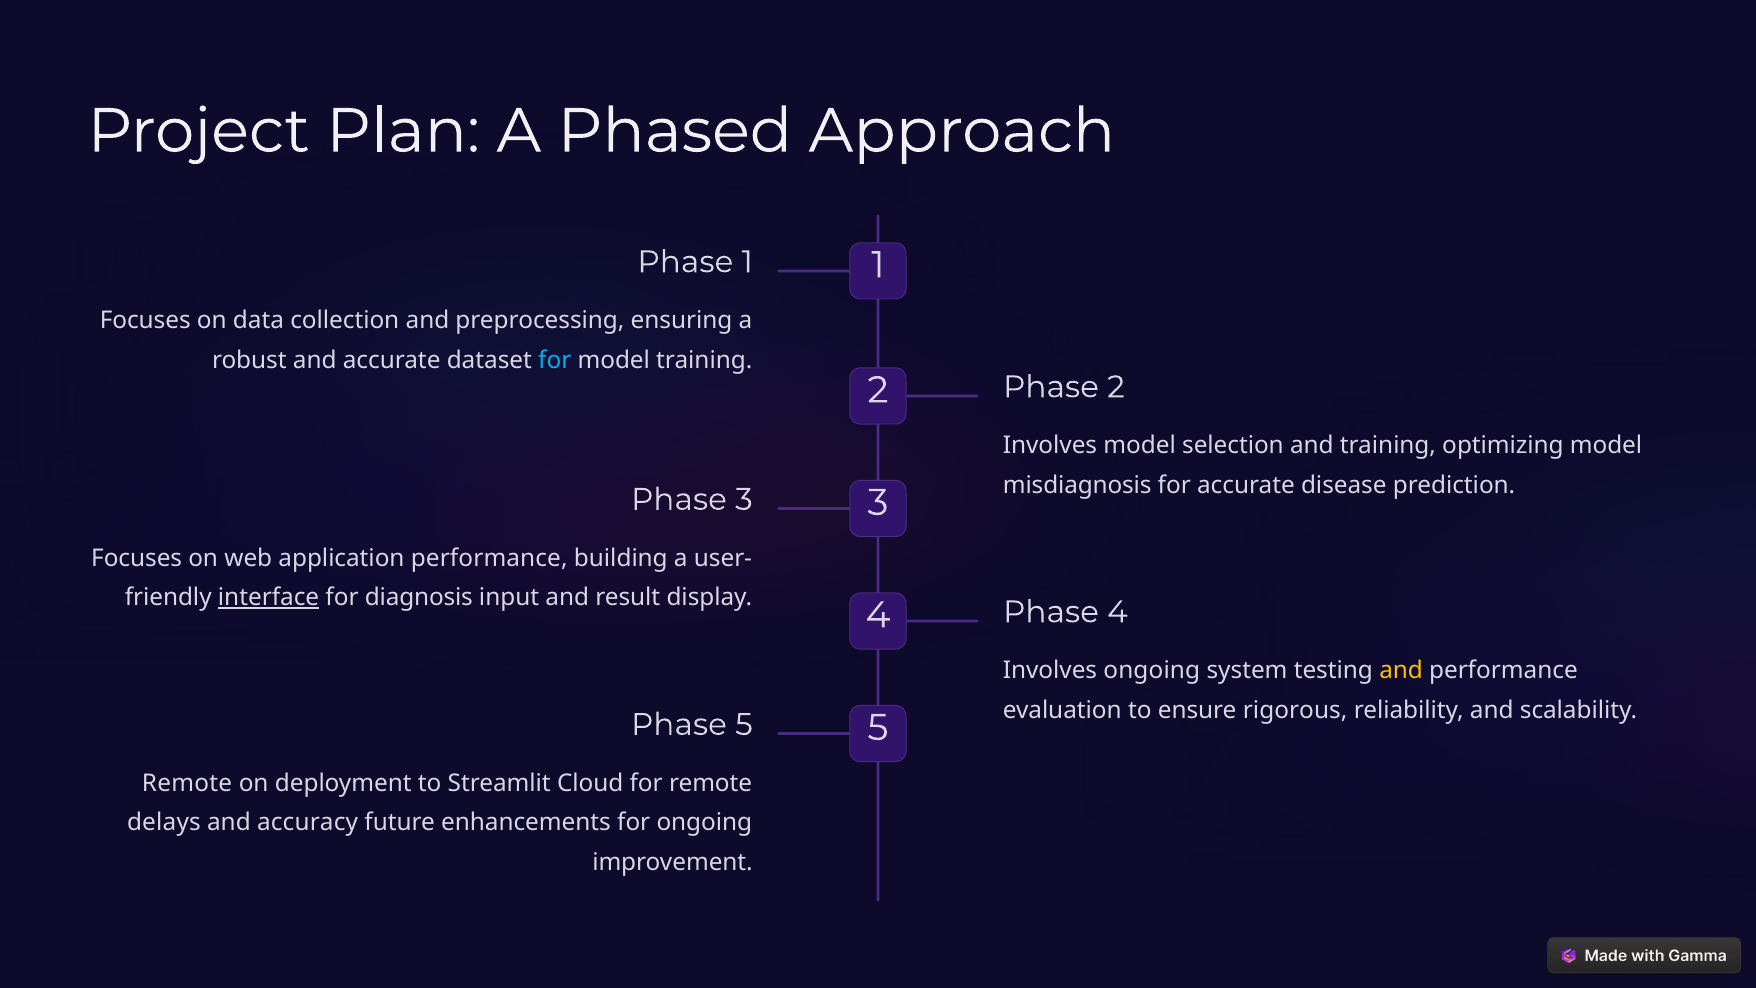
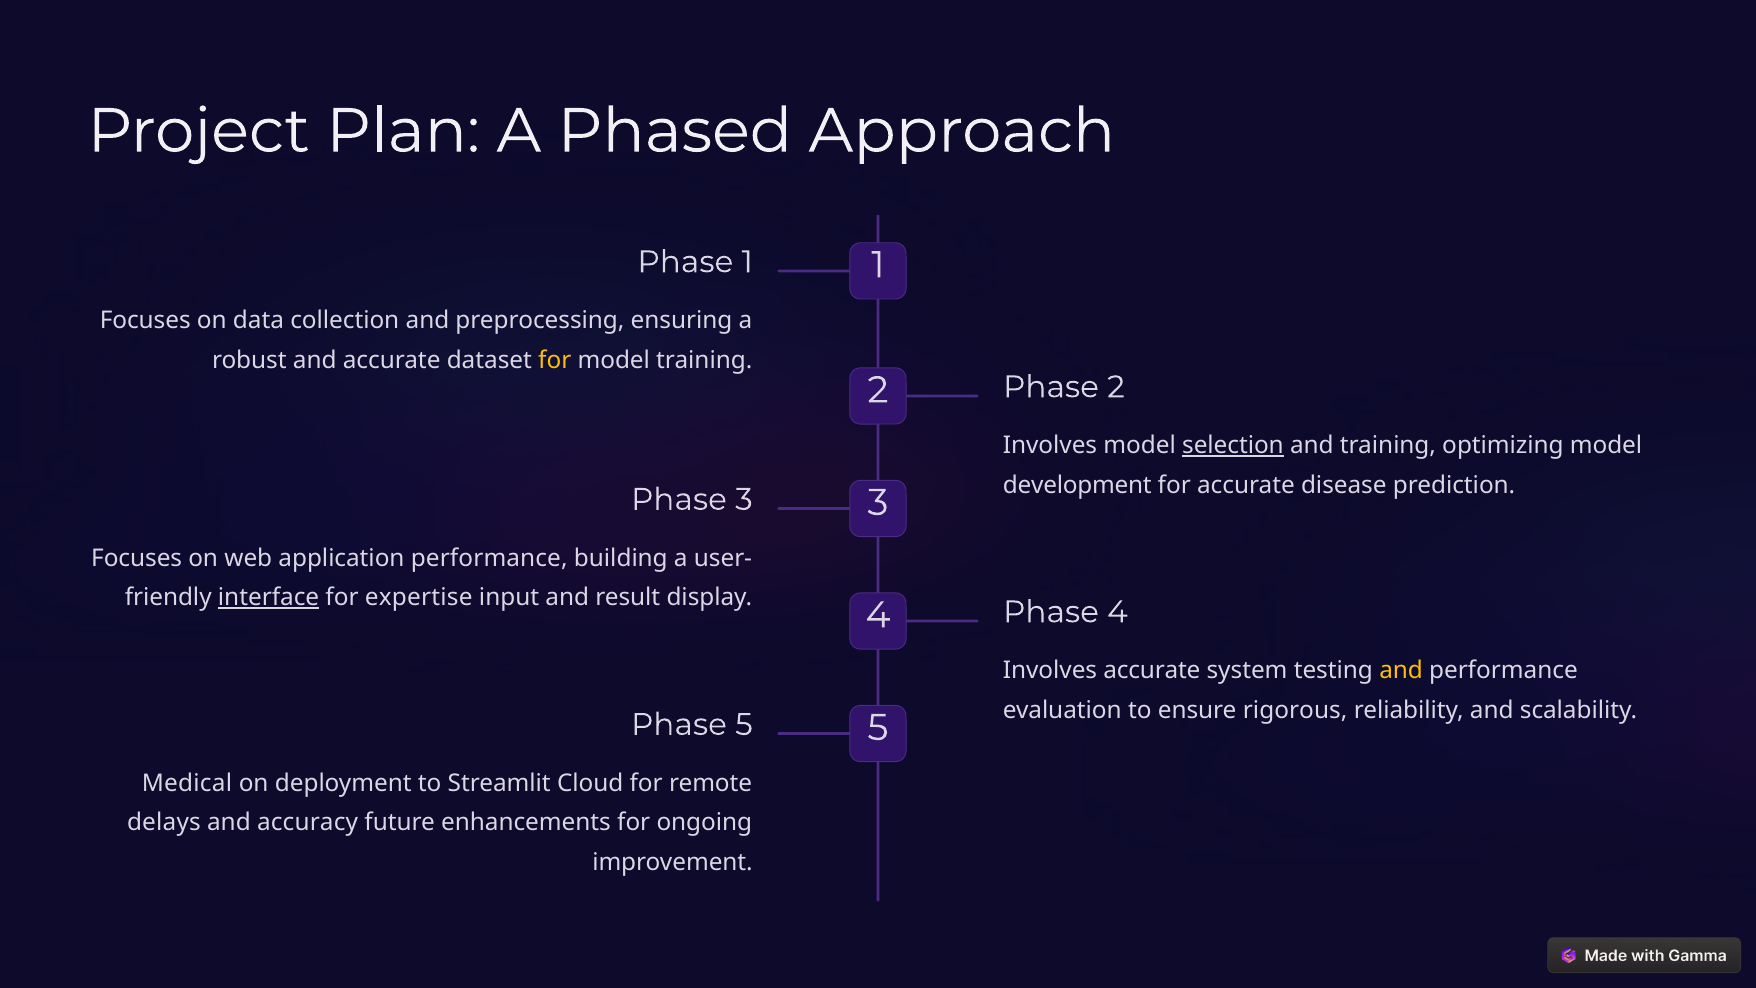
for at (555, 360) colour: light blue -> yellow
selection underline: none -> present
misdiagnosis: misdiagnosis -> development
diagnosis: diagnosis -> expertise
Involves ongoing: ongoing -> accurate
Remote at (187, 783): Remote -> Medical
